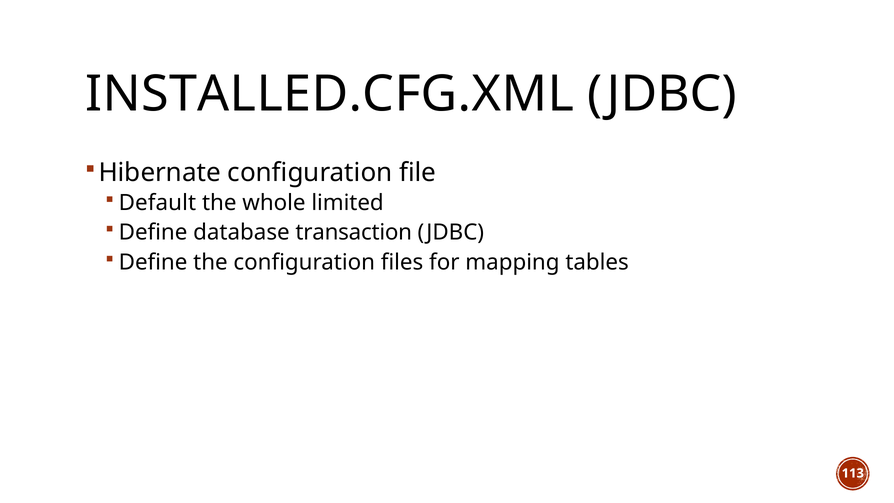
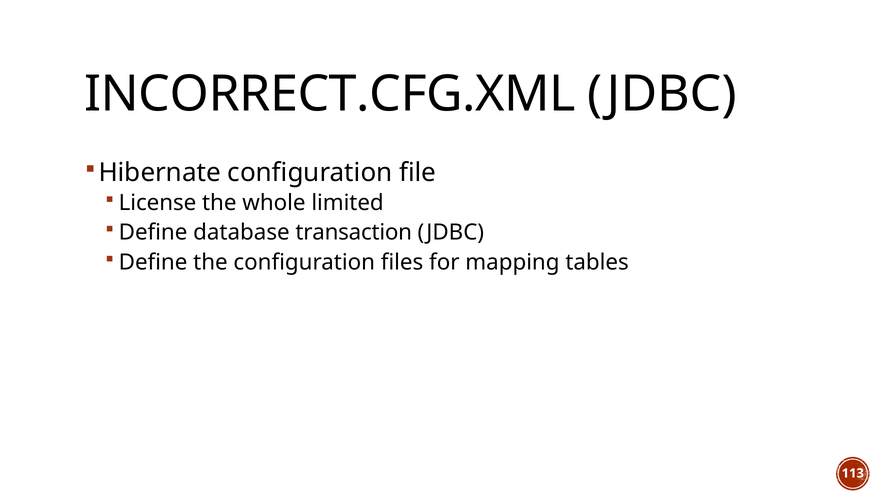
INSTALLED.CFG.XML: INSTALLED.CFG.XML -> INCORRECT.CFG.XML
Default: Default -> License
